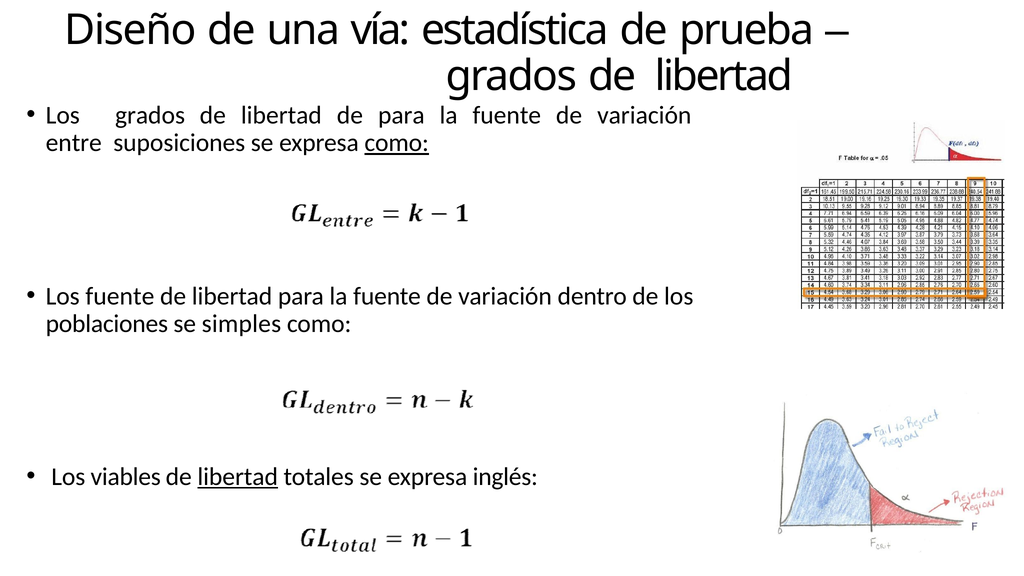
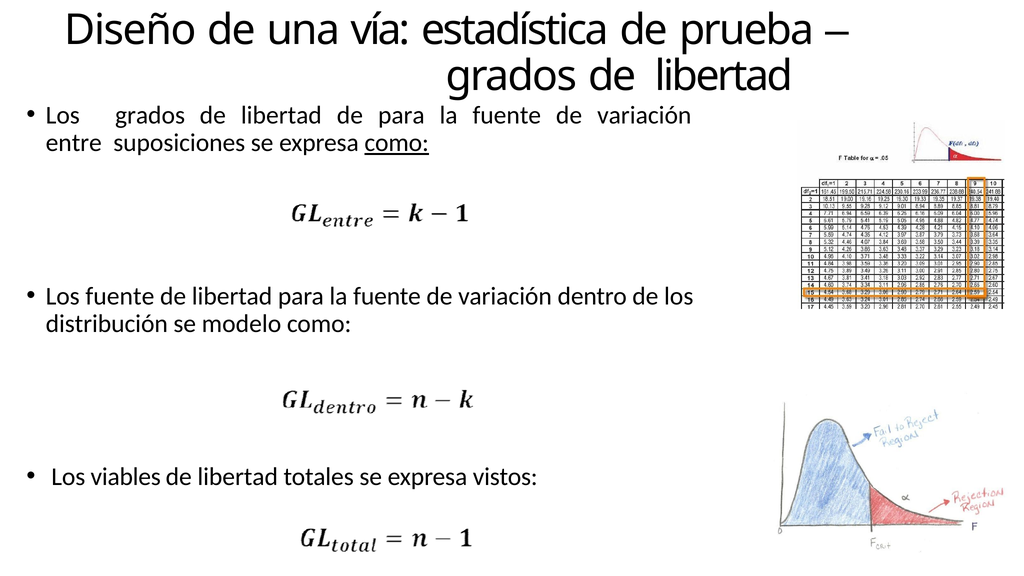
poblaciones: poblaciones -> distribución
simples: simples -> modelo
libertad at (238, 477) underline: present -> none
inglés: inglés -> vistos
